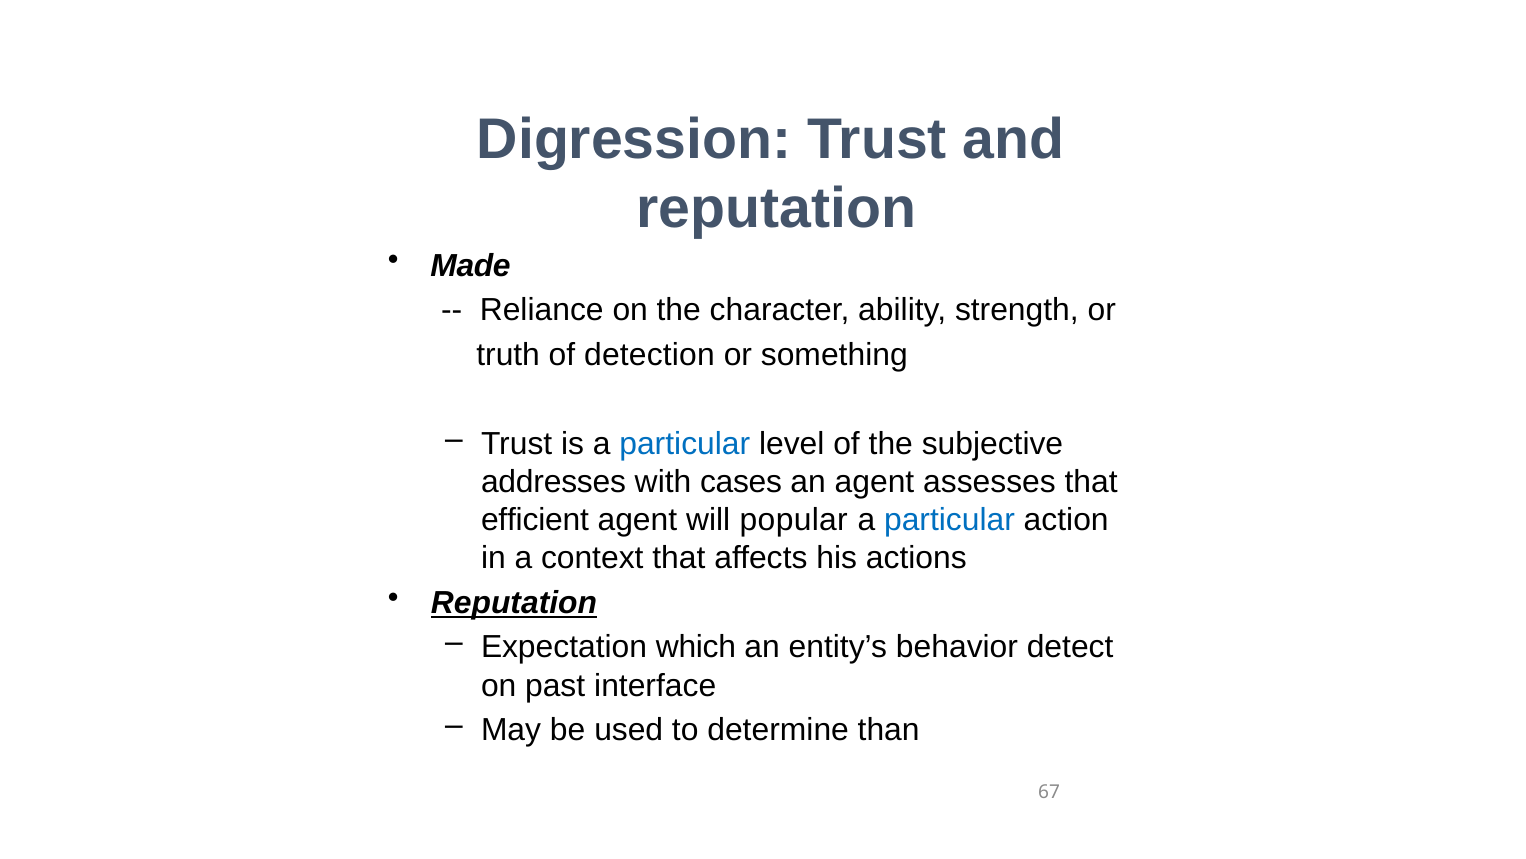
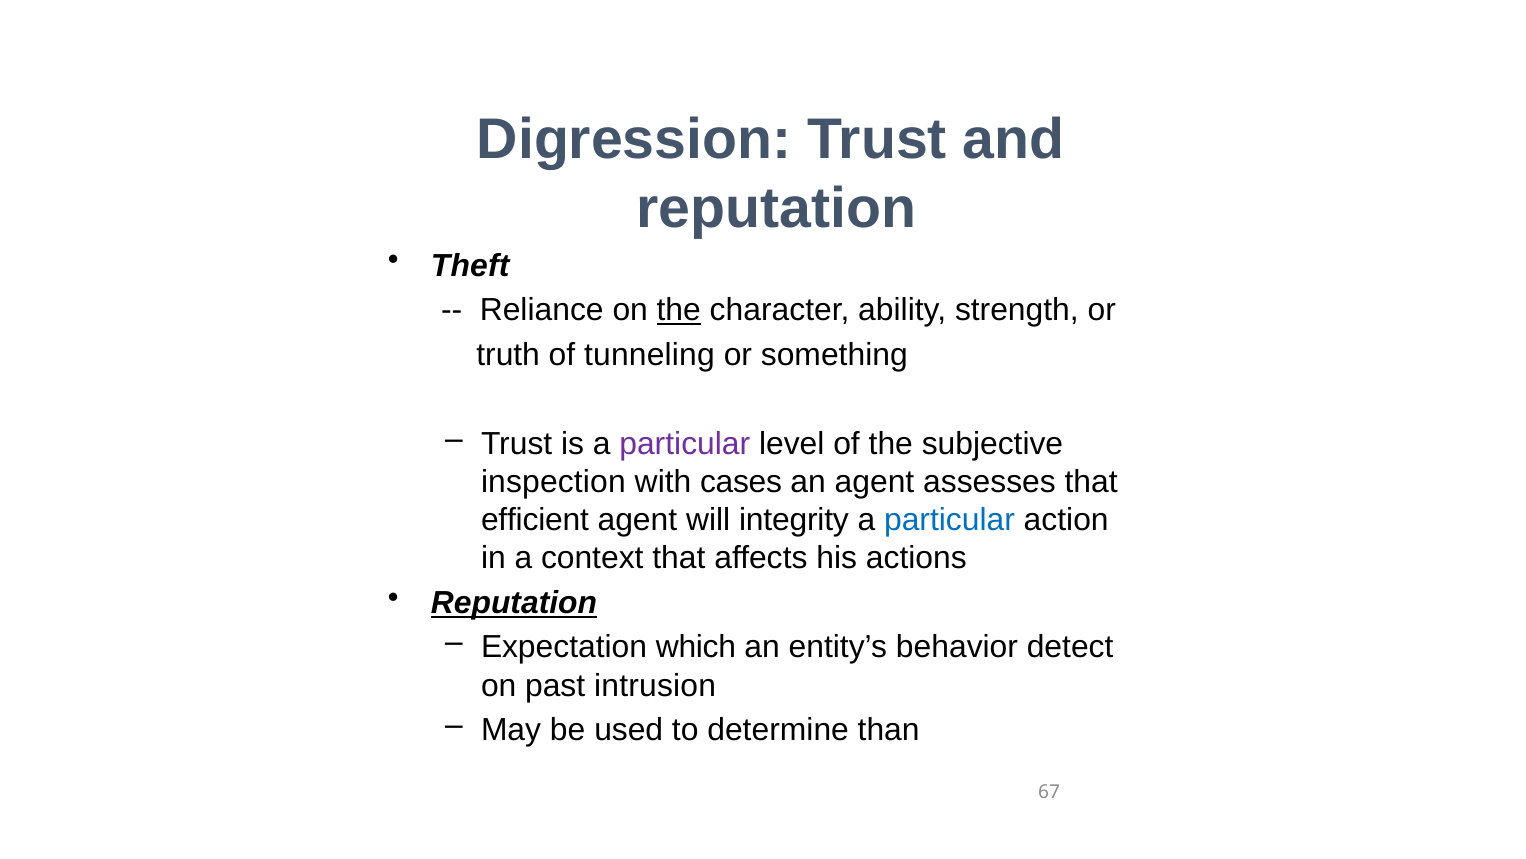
Made: Made -> Theft
the at (679, 310) underline: none -> present
detection: detection -> tunneling
particular at (685, 443) colour: blue -> purple
addresses: addresses -> inspection
popular: popular -> integrity
interface: interface -> intrusion
